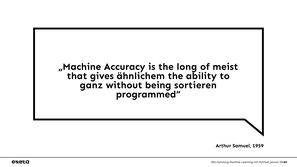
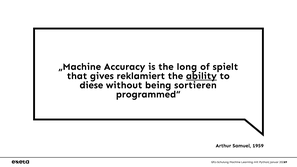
meist: meist -> spielt
ähnlichem: ähnlichem -> reklamiert
ability underline: none -> present
ganz: ganz -> diese
